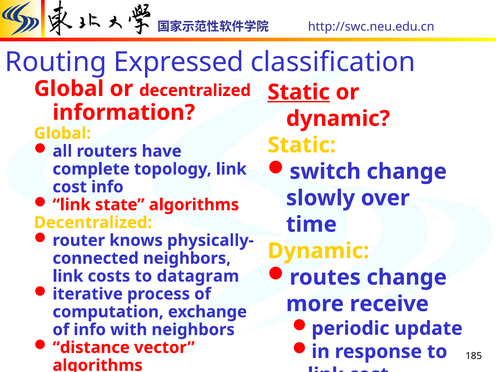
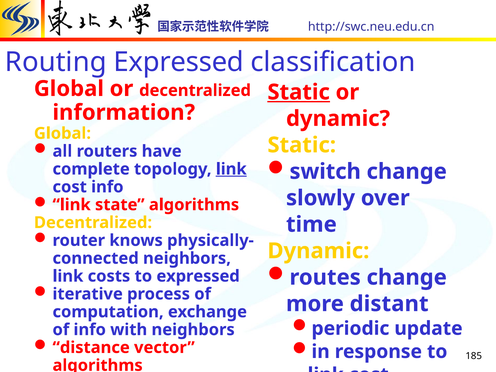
link at (231, 169) underline: none -> present
to datagram: datagram -> expressed
receive: receive -> distant
